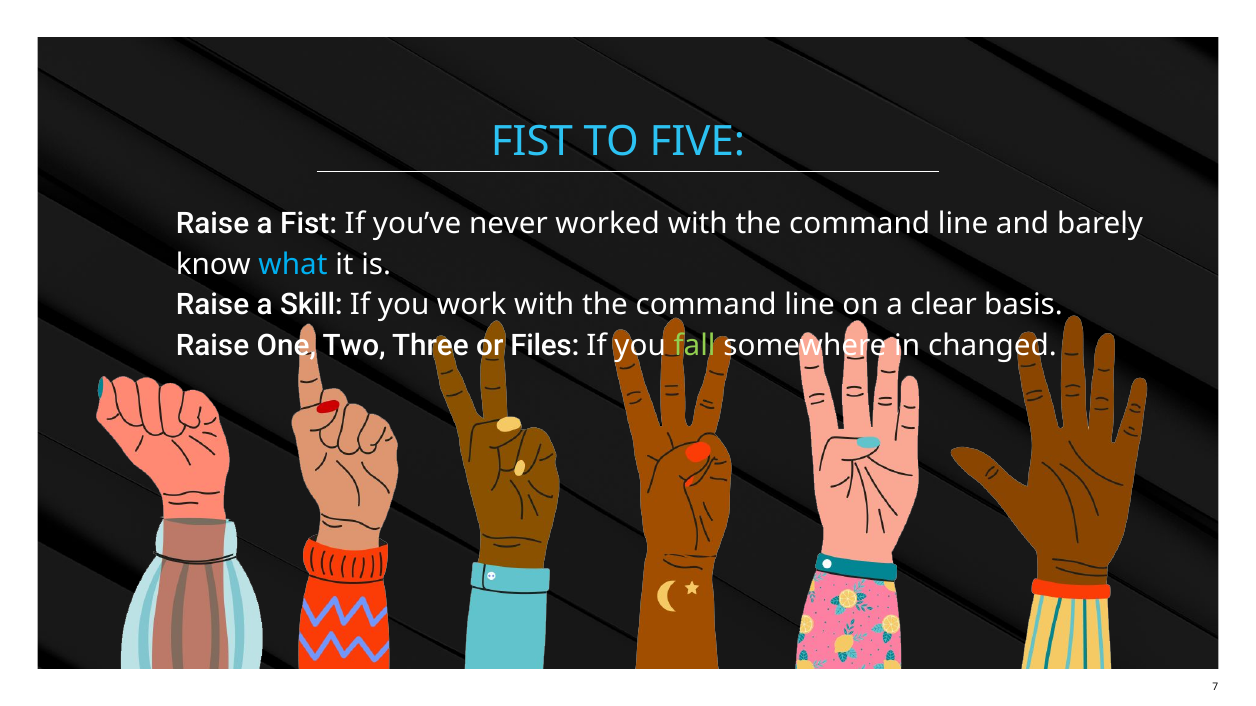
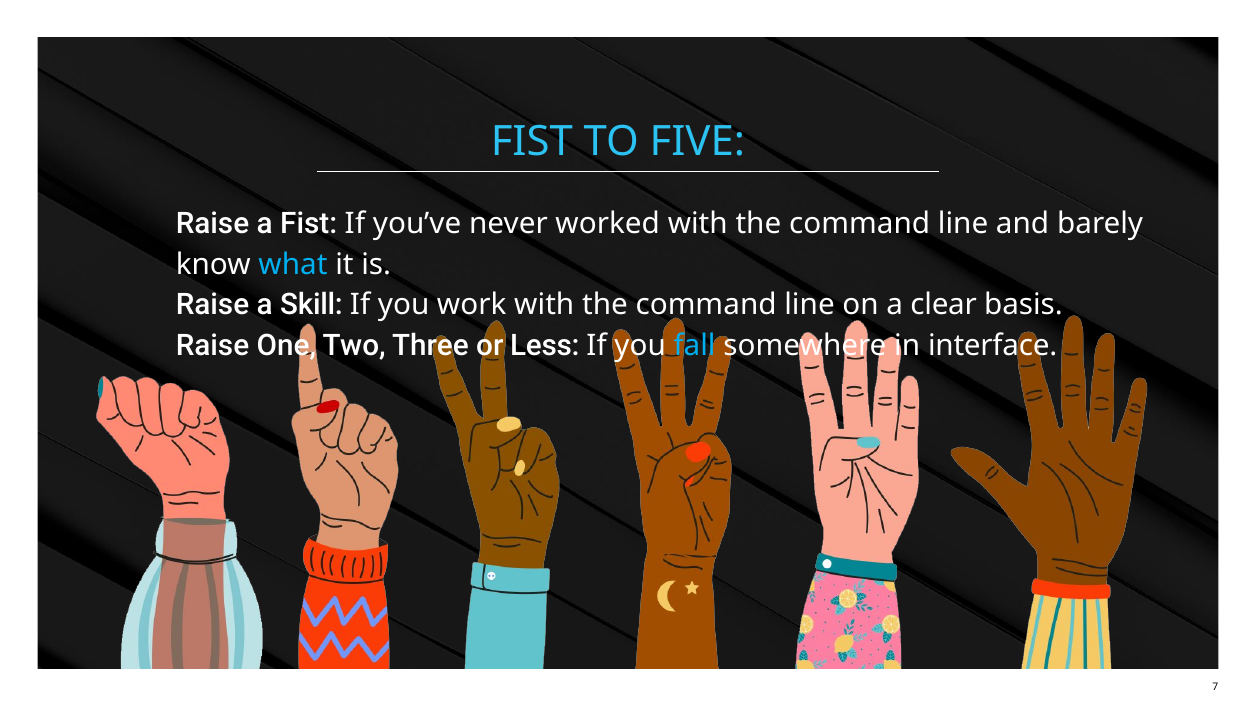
Files: Files -> Less
fall colour: light green -> light blue
changed: changed -> interface
